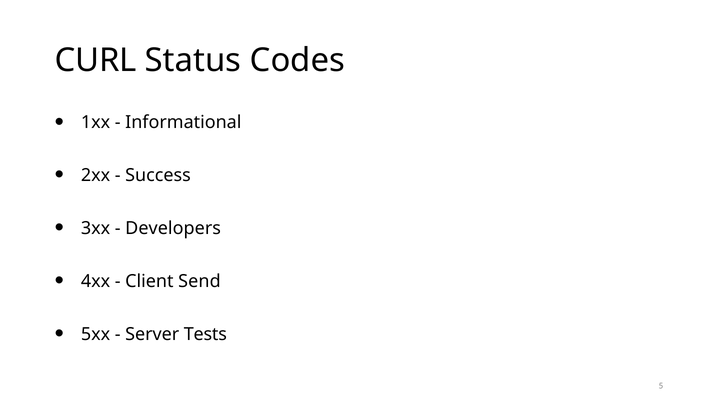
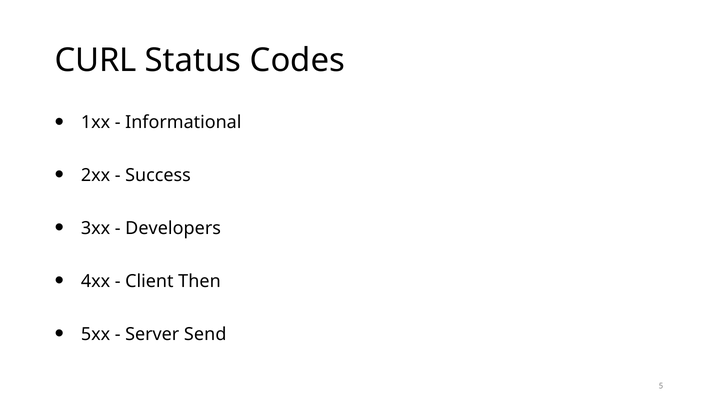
Send: Send -> Then
Tests: Tests -> Send
